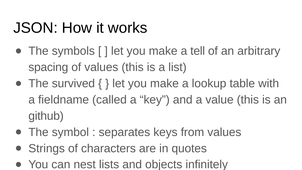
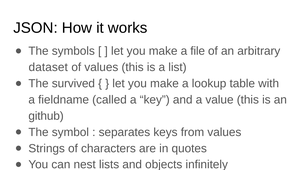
tell: tell -> file
spacing: spacing -> dataset
